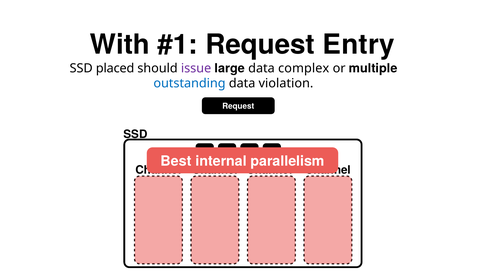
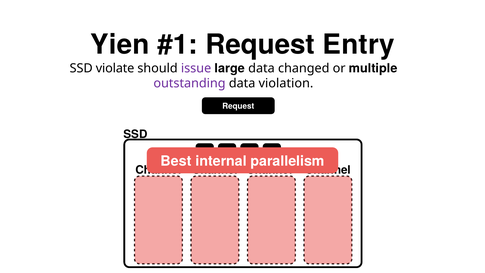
With: With -> Yien
placed: placed -> violate
complex: complex -> changed
outstanding colour: blue -> purple
